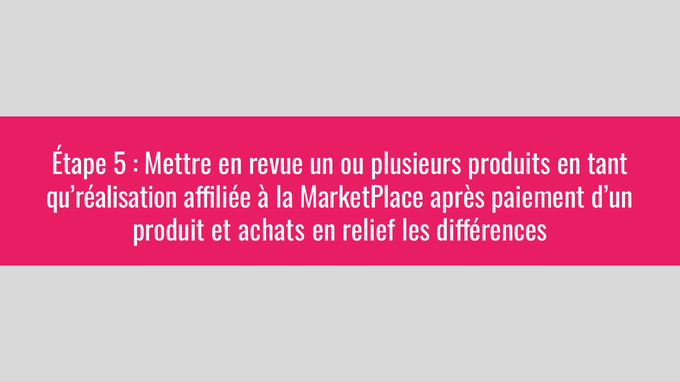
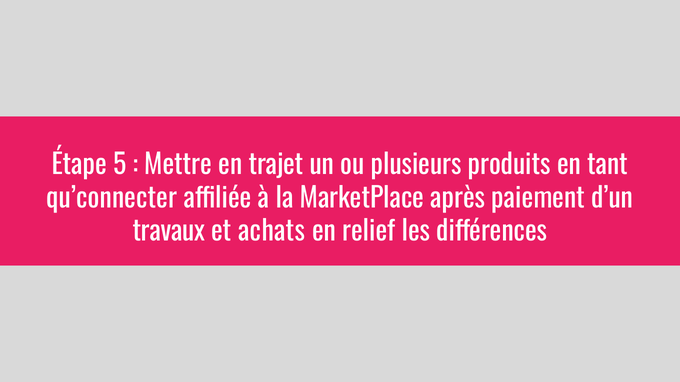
revue: revue -> trajet
qu’réalisation: qu’réalisation -> qu’connecter
produit: produit -> travaux
